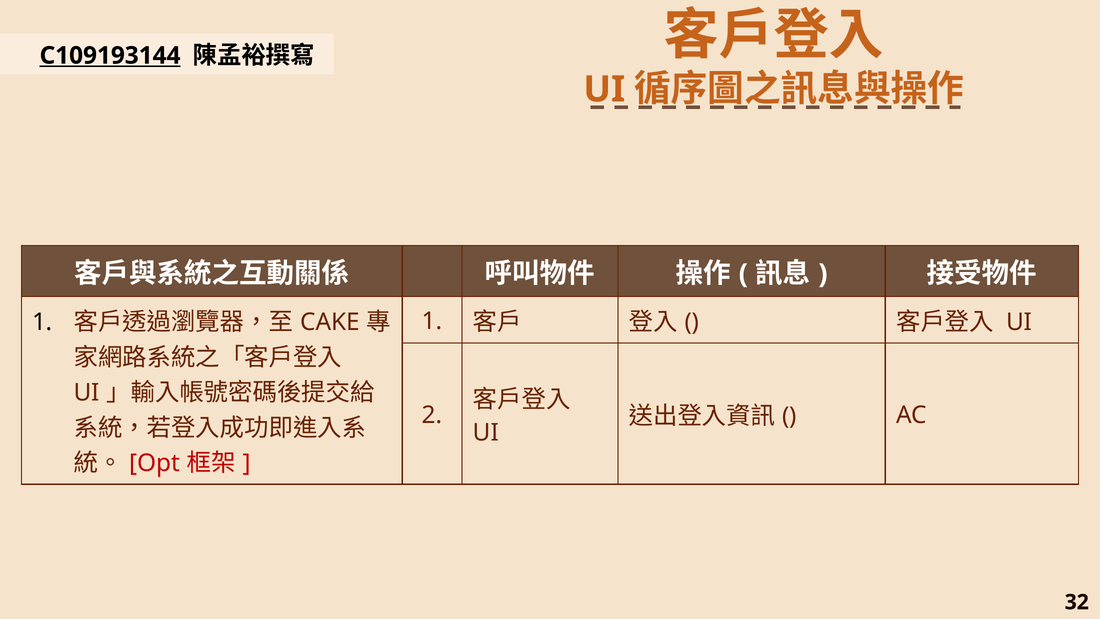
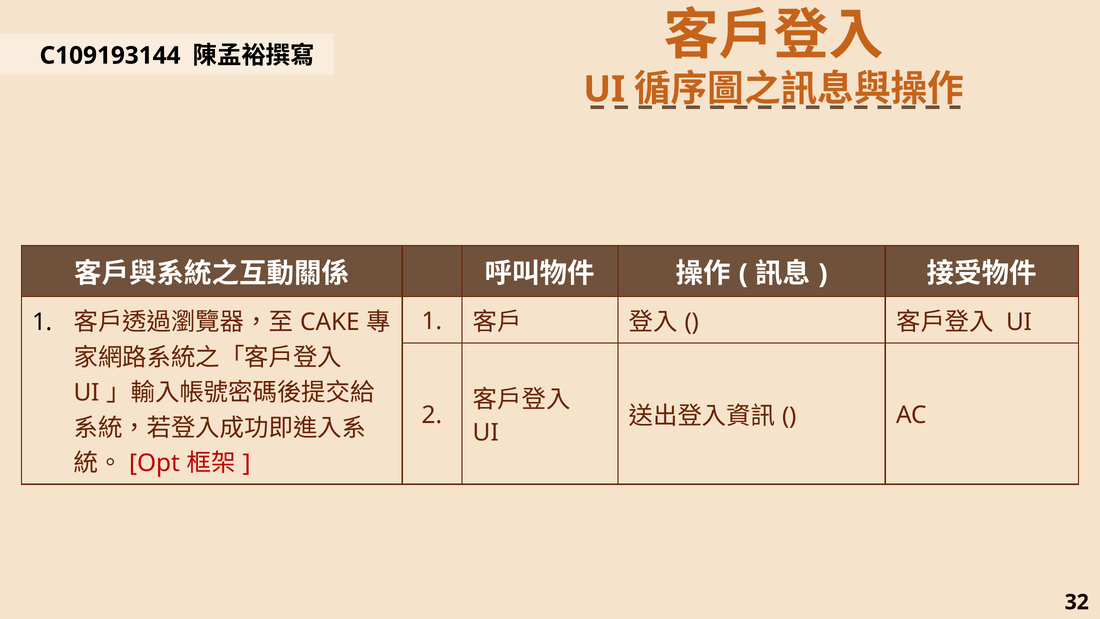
C109193144 underline: present -> none
